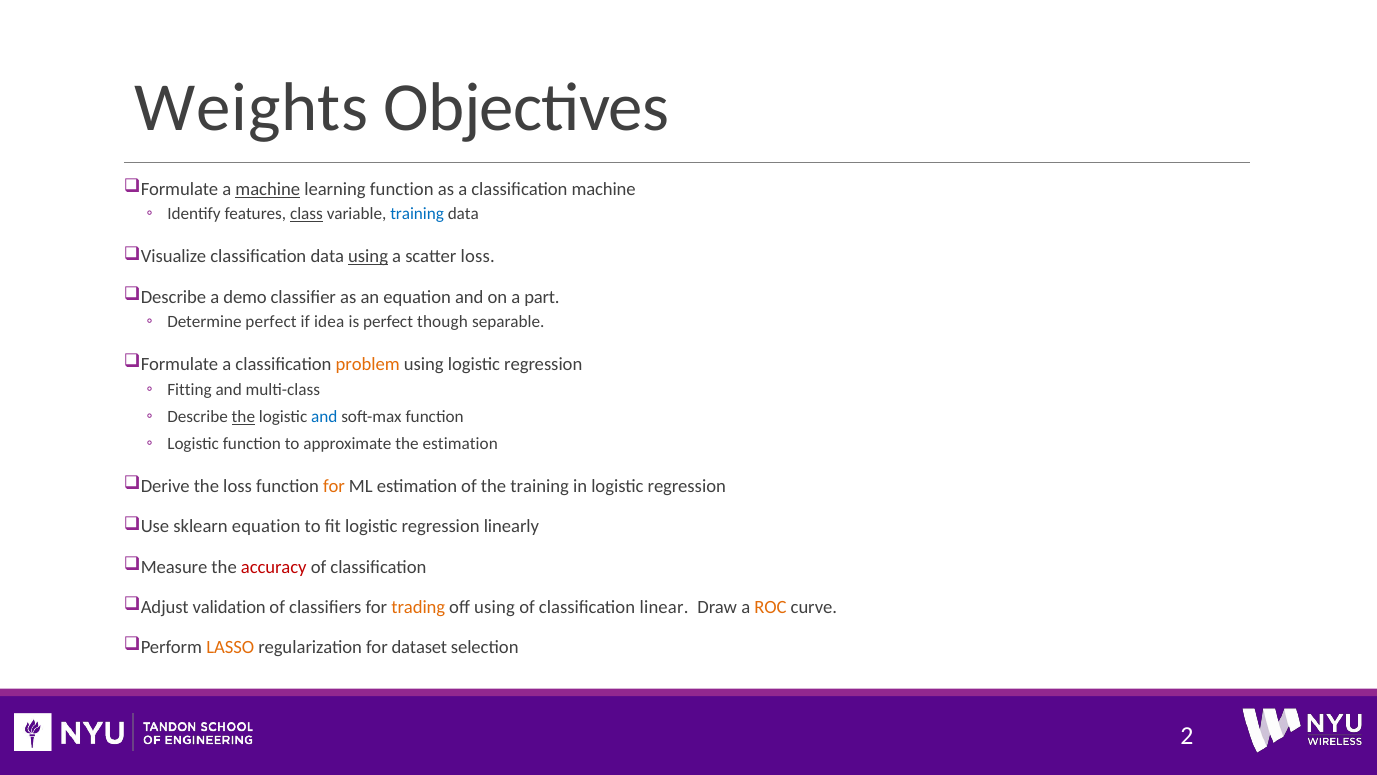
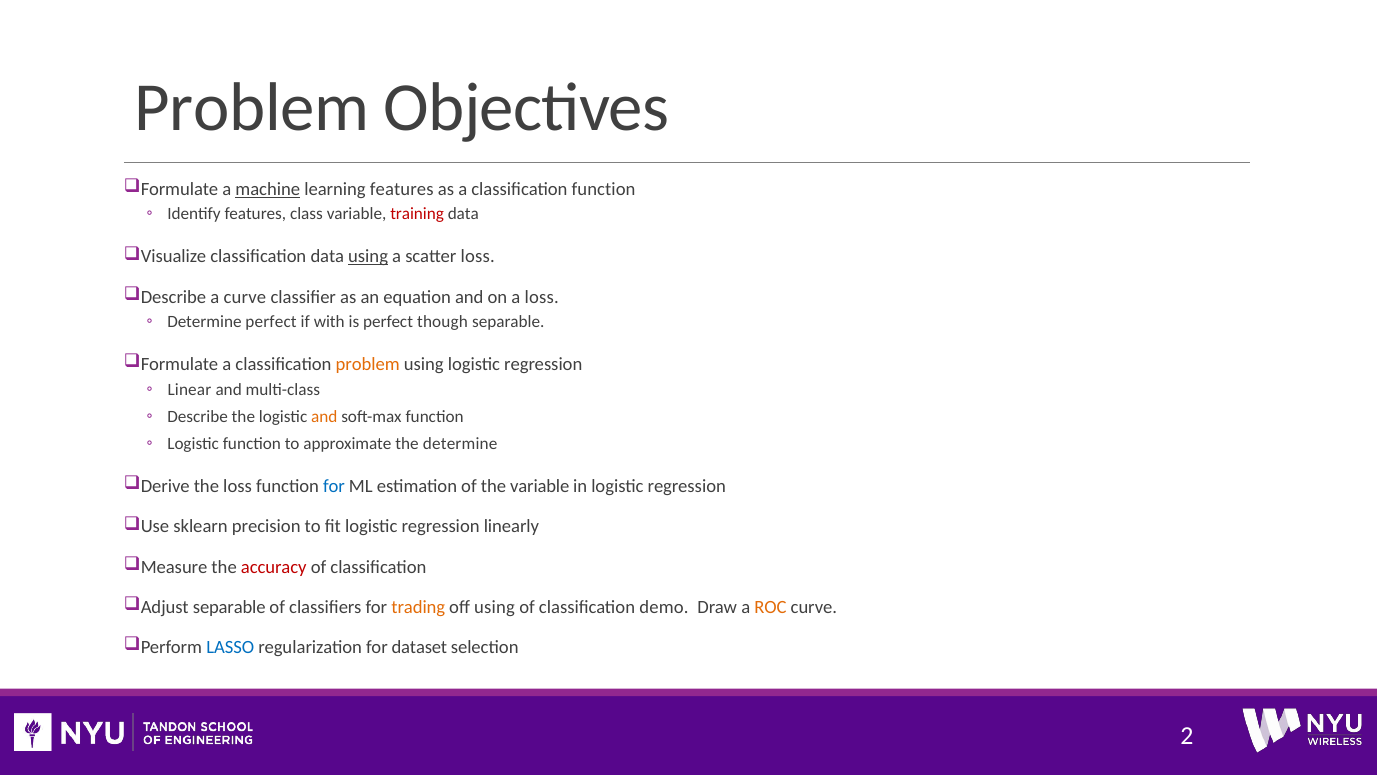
Weights at (252, 108): Weights -> Problem
learning function: function -> features
classification machine: machine -> function
class underline: present -> none
training at (417, 214) colour: blue -> red
a demo: demo -> curve
a part: part -> loss
idea: idea -> with
Fitting: Fitting -> Linear
the at (243, 417) underline: present -> none
and at (324, 417) colour: blue -> orange
the estimation: estimation -> determine
for at (334, 486) colour: orange -> blue
the training: training -> variable
sklearn equation: equation -> precision
validation at (229, 607): validation -> separable
linear: linear -> demo
LASSO colour: orange -> blue
